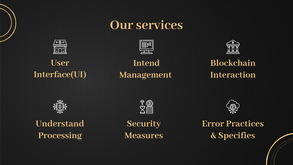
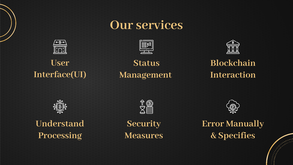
Intend: Intend -> Status
Practices: Practices -> Manually
